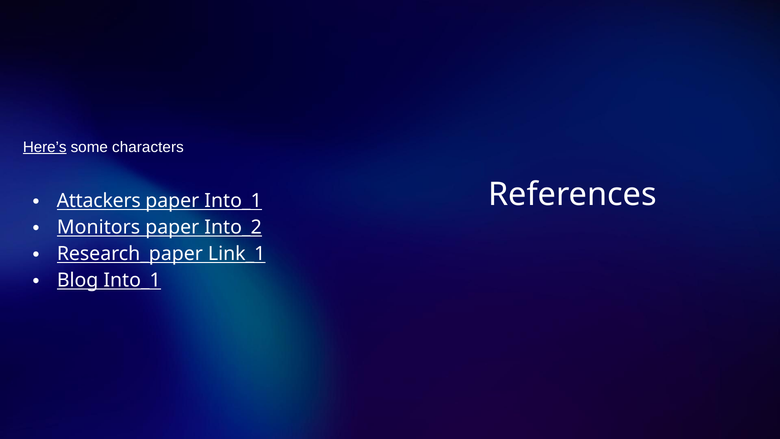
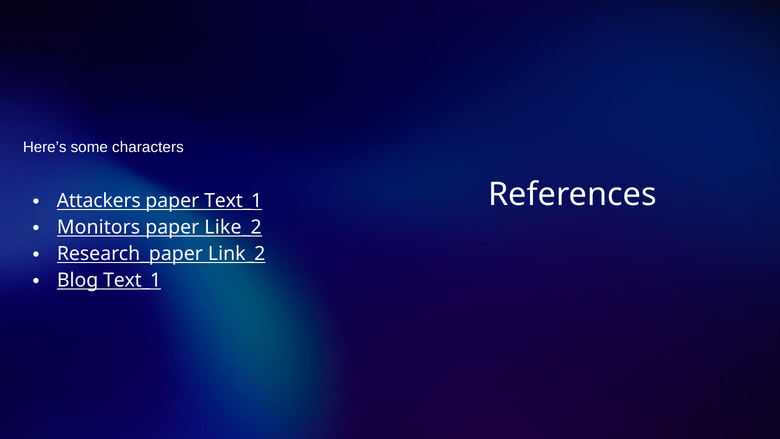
Here’s underline: present -> none
paper Into_1: Into_1 -> Text_1
Into_2: Into_2 -> Like_2
Link_1: Link_1 -> Link_2
Blog Into_1: Into_1 -> Text_1
